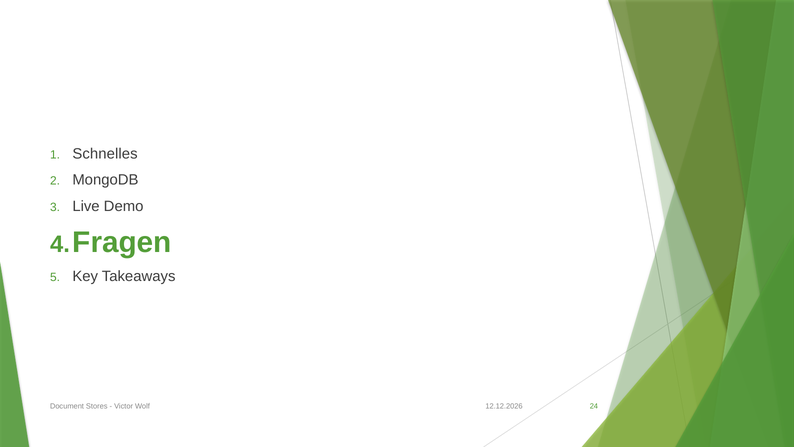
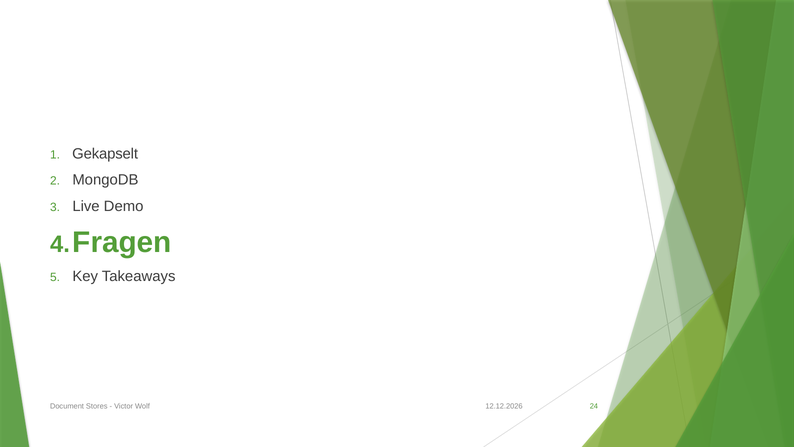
Schnelles: Schnelles -> Gekapselt
